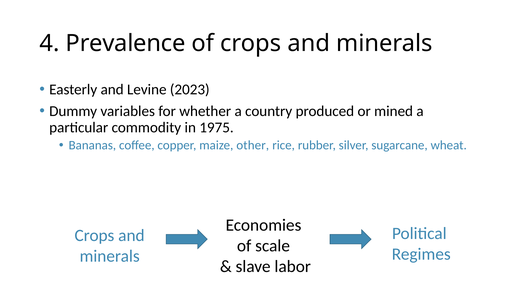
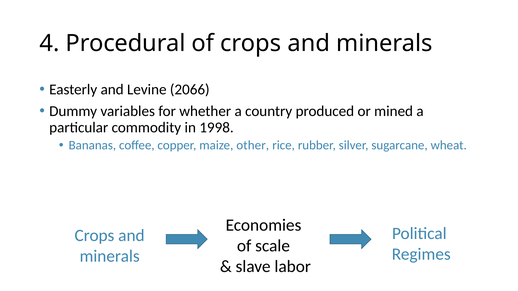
Prevalence: Prevalence -> Procedural
2023: 2023 -> 2066
1975: 1975 -> 1998
